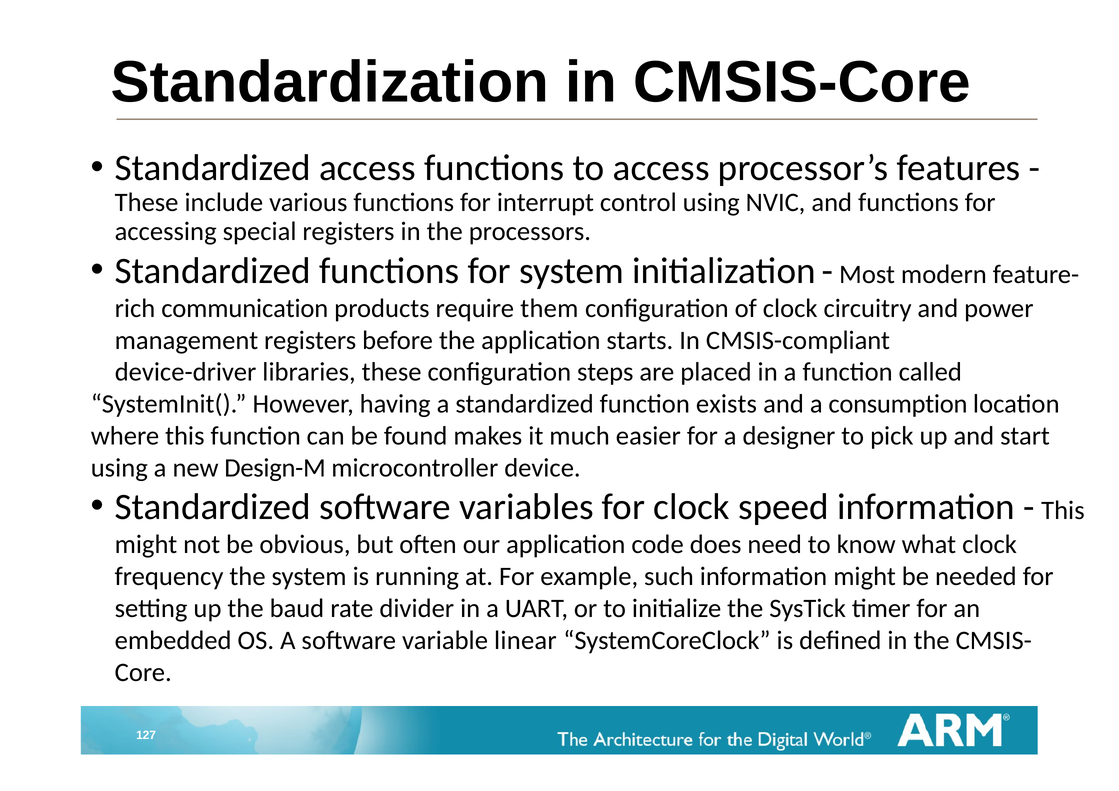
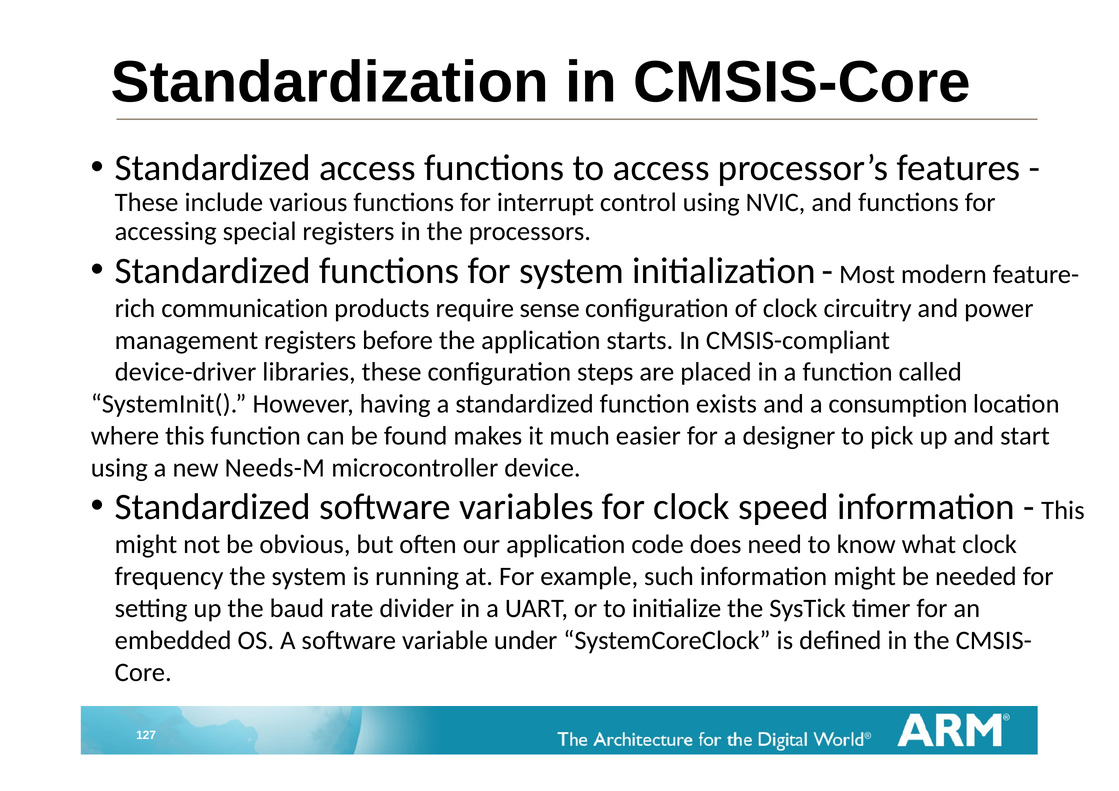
them: them -> sense
Design-M: Design-M -> Needs-M
linear: linear -> under
